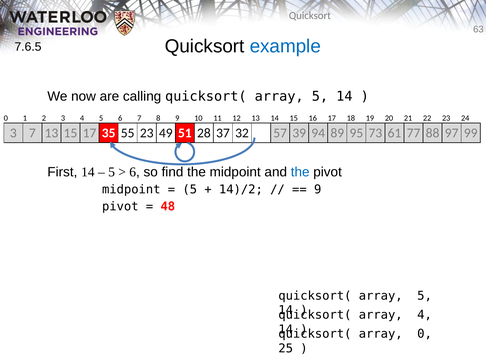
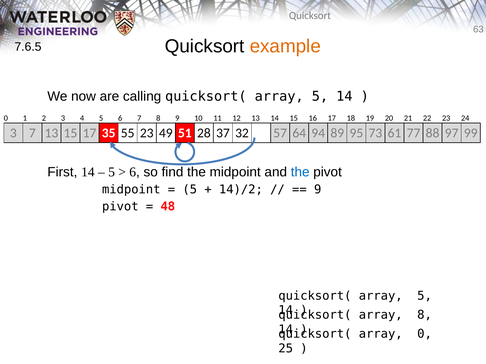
example colour: blue -> orange
39: 39 -> 64
array 4: 4 -> 8
